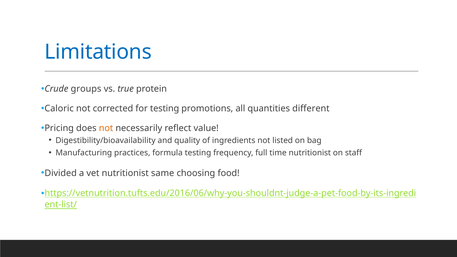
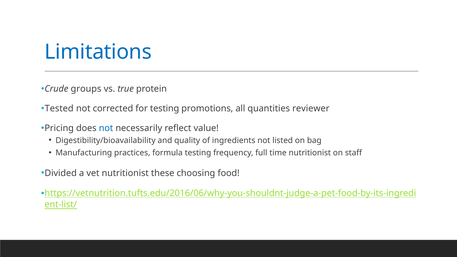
Caloric: Caloric -> Tested
different: different -> reviewer
not at (106, 128) colour: orange -> blue
same: same -> these
